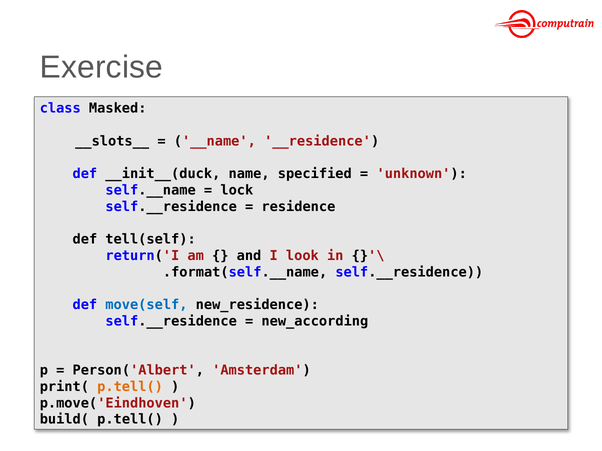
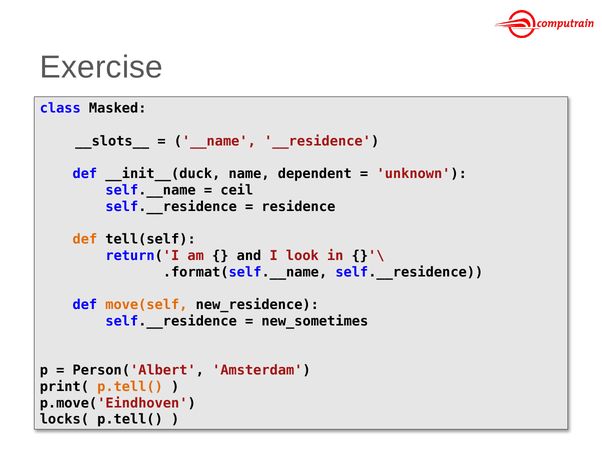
specified: specified -> dependent
lock: lock -> ceil
def at (85, 240) colour: black -> orange
move(self colour: blue -> orange
new_according: new_according -> new_sometimes
build(: build( -> locks(
